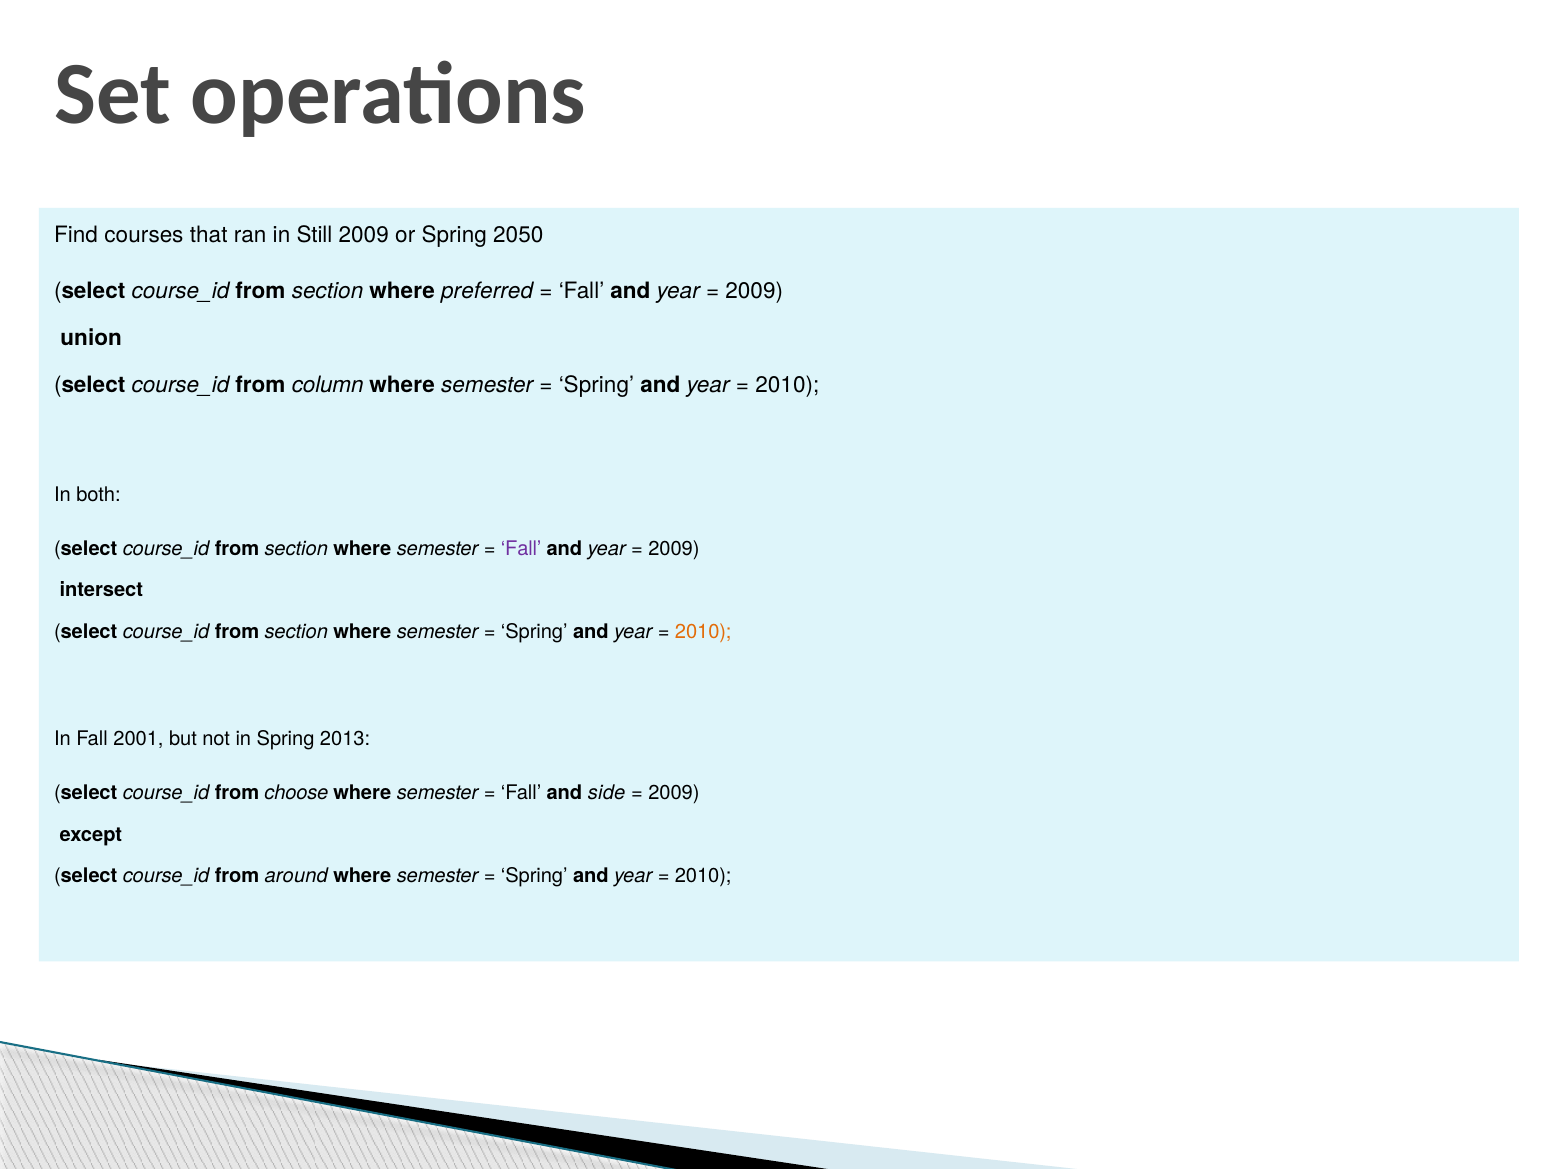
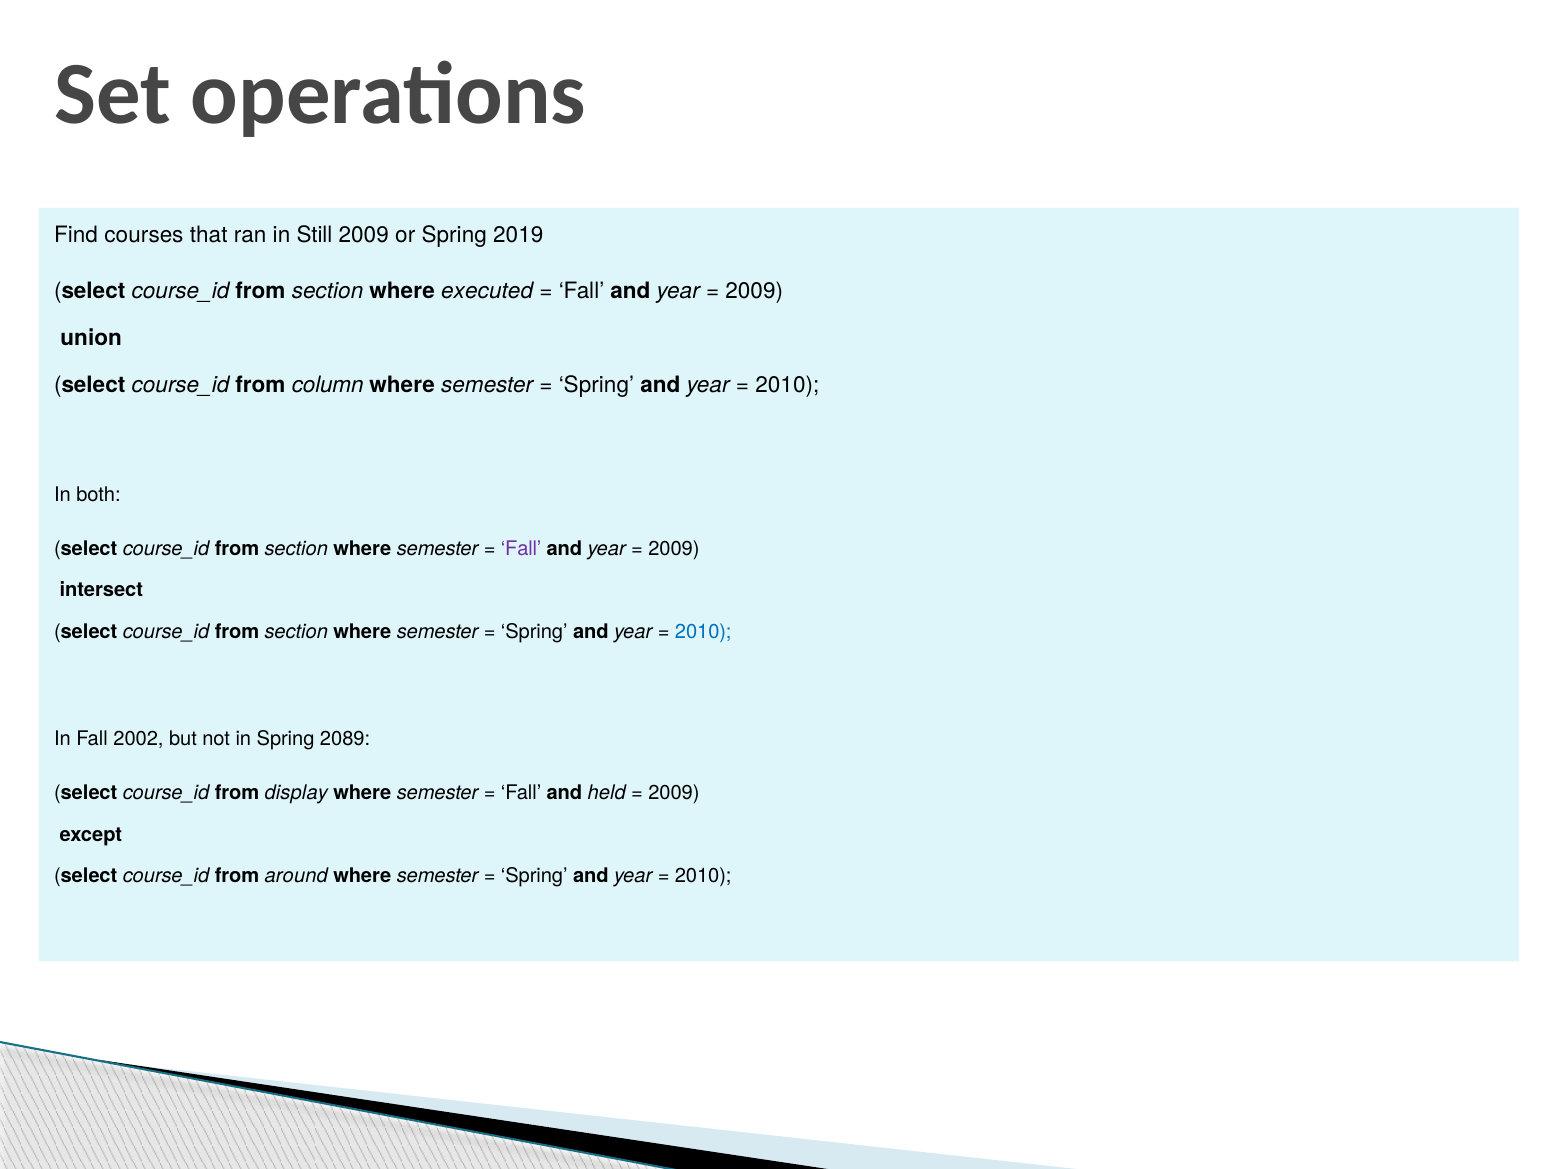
2050: 2050 -> 2019
preferred: preferred -> executed
2010 at (703, 632) colour: orange -> blue
2001: 2001 -> 2002
2013: 2013 -> 2089
choose: choose -> display
side: side -> held
